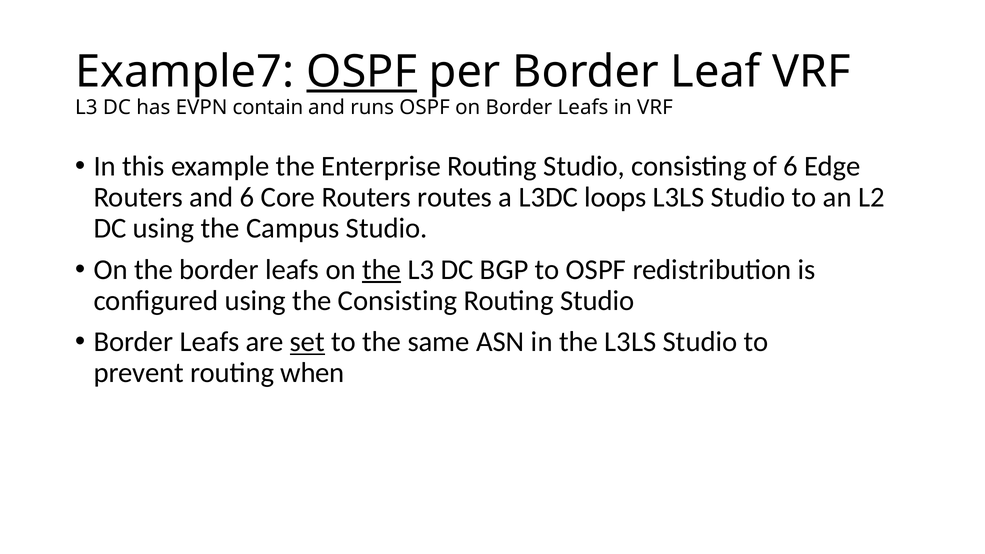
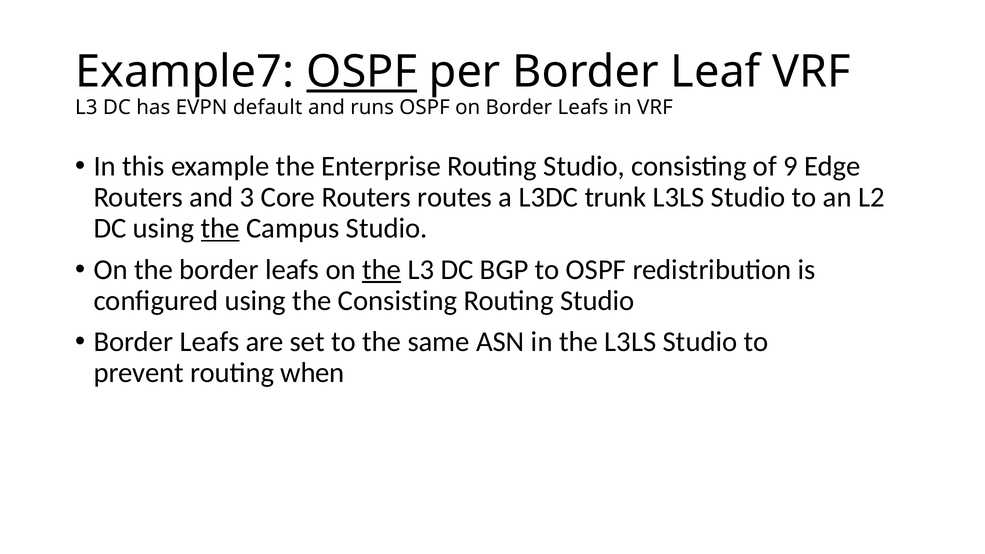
contain: contain -> default
of 6: 6 -> 9
and 6: 6 -> 3
loops: loops -> trunk
the at (220, 228) underline: none -> present
set underline: present -> none
